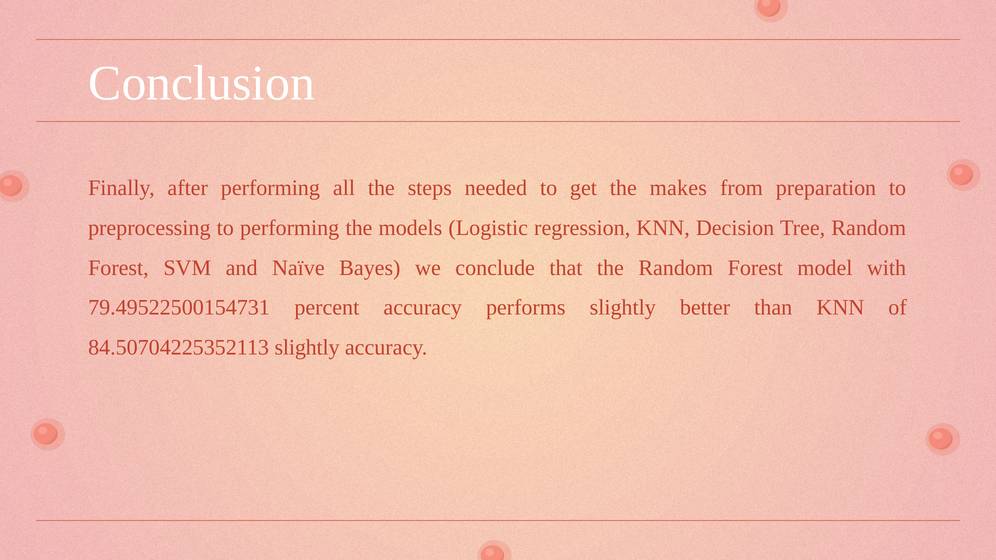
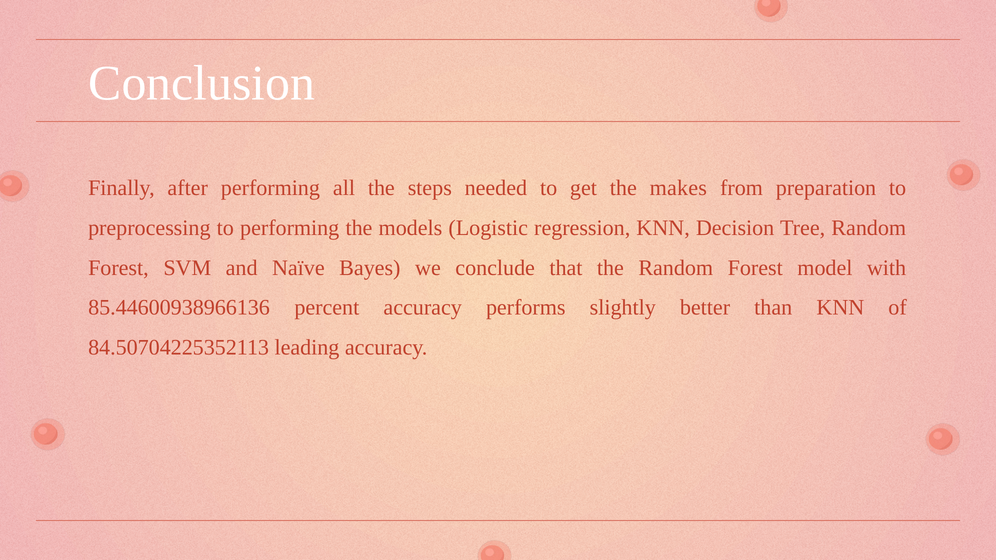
79.49522500154731: 79.49522500154731 -> 85.44600938966136
84.50704225352113 slightly: slightly -> leading
